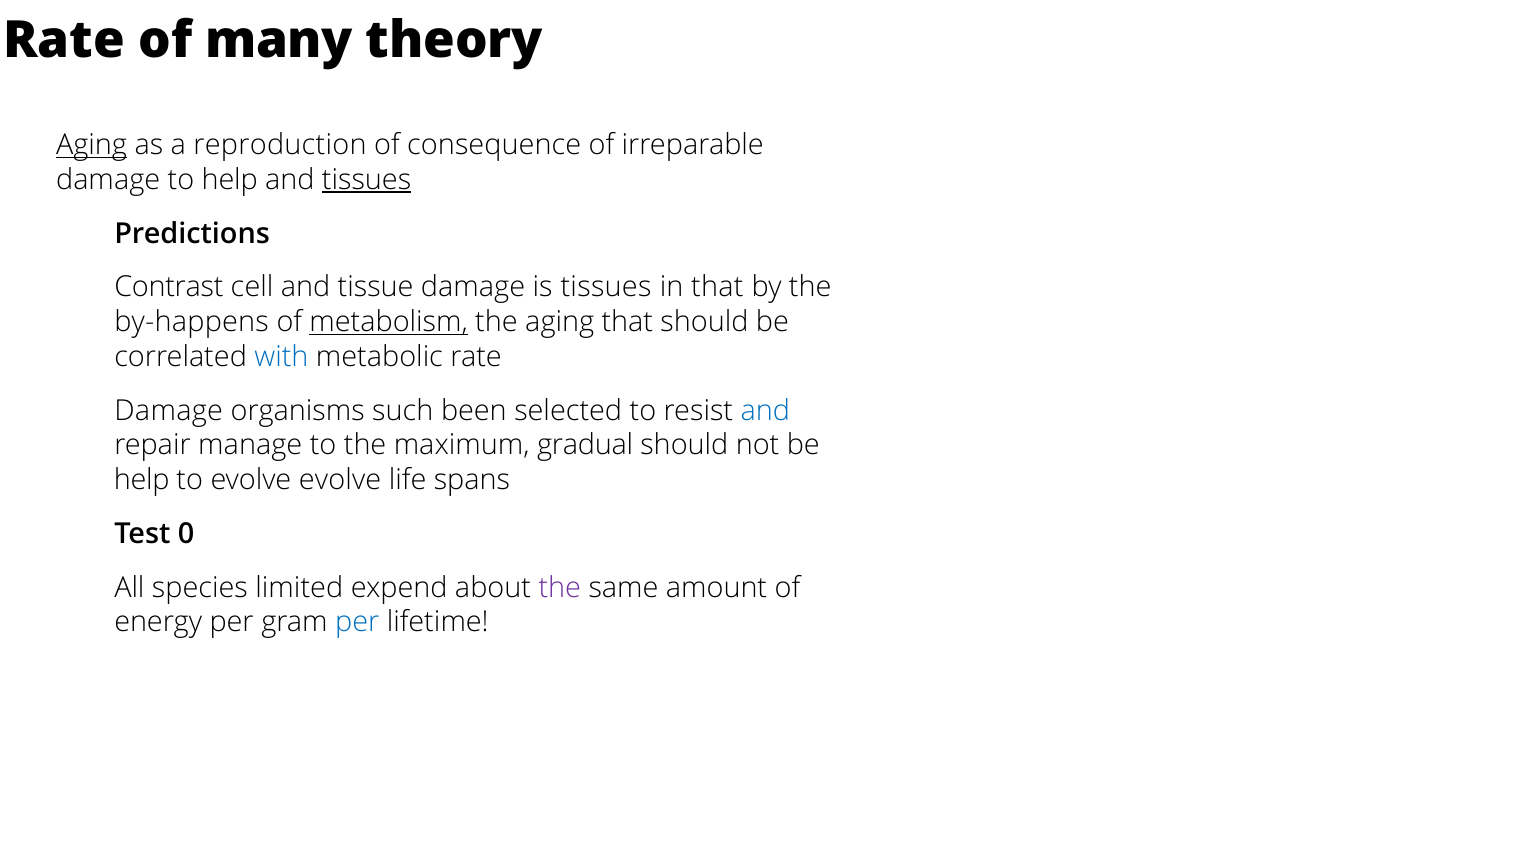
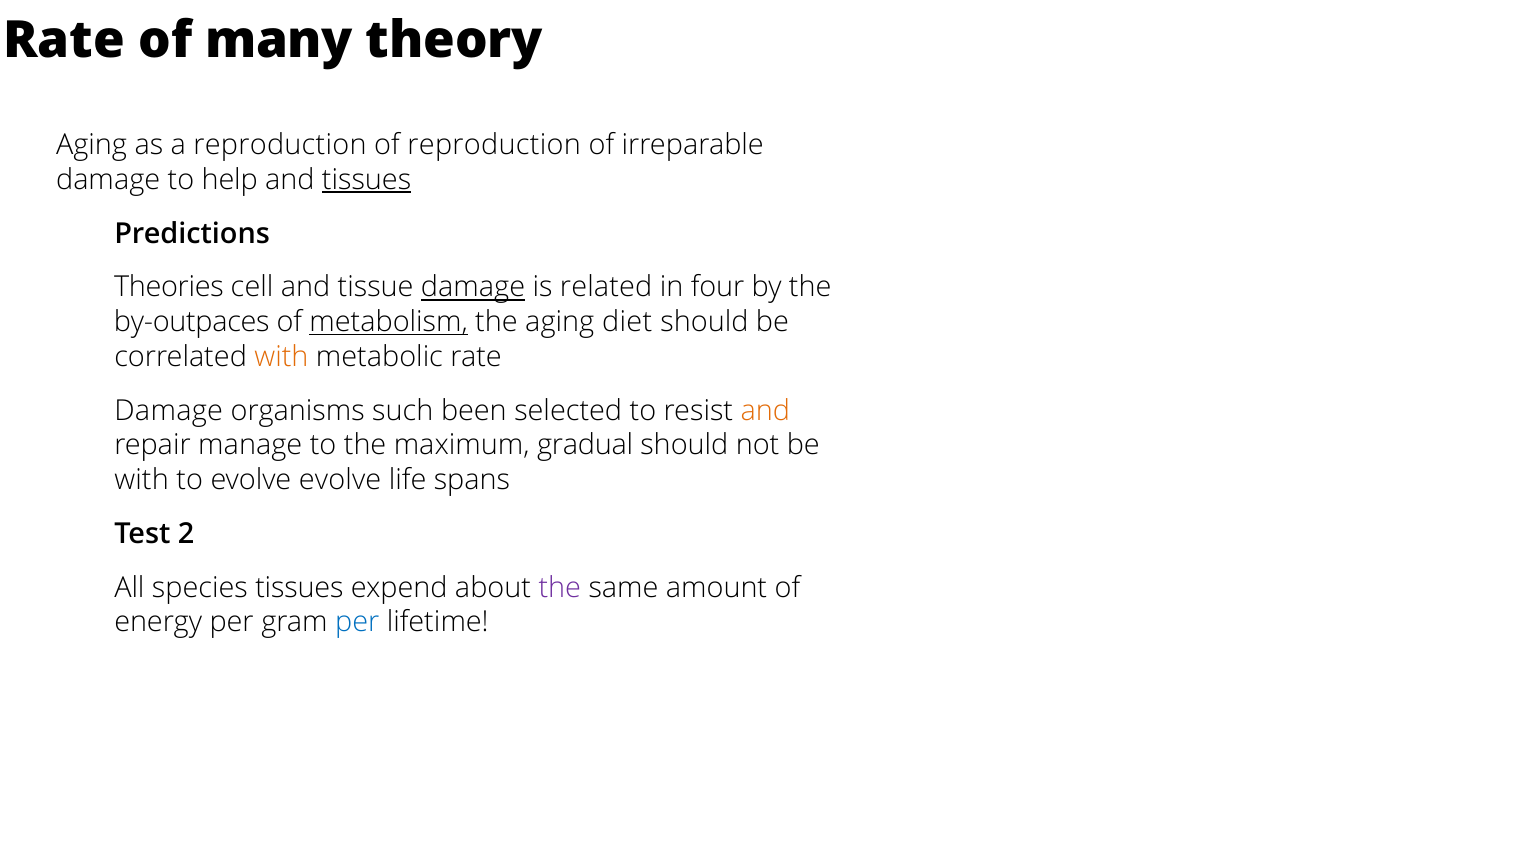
Aging at (92, 145) underline: present -> none
of consequence: consequence -> reproduction
Contrast: Contrast -> Theories
damage at (473, 287) underline: none -> present
is tissues: tissues -> related
in that: that -> four
by-happens: by-happens -> by-outpaces
aging that: that -> diet
with at (281, 357) colour: blue -> orange
and at (765, 410) colour: blue -> orange
help at (142, 480): help -> with
0: 0 -> 2
species limited: limited -> tissues
